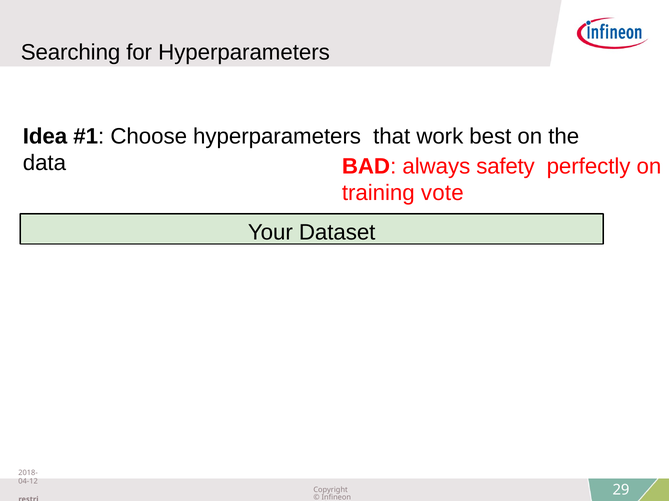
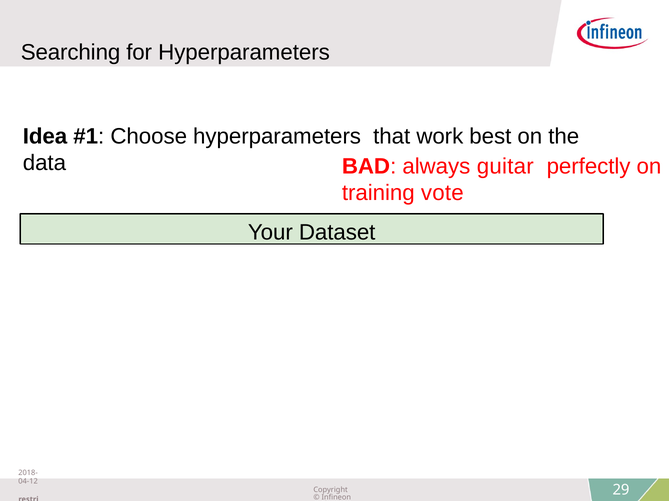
safety: safety -> guitar
